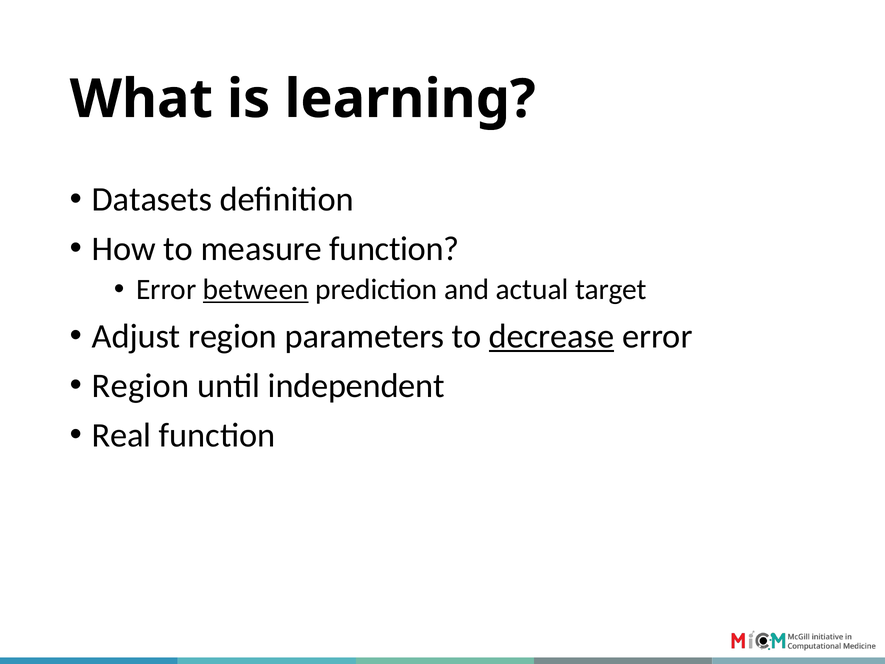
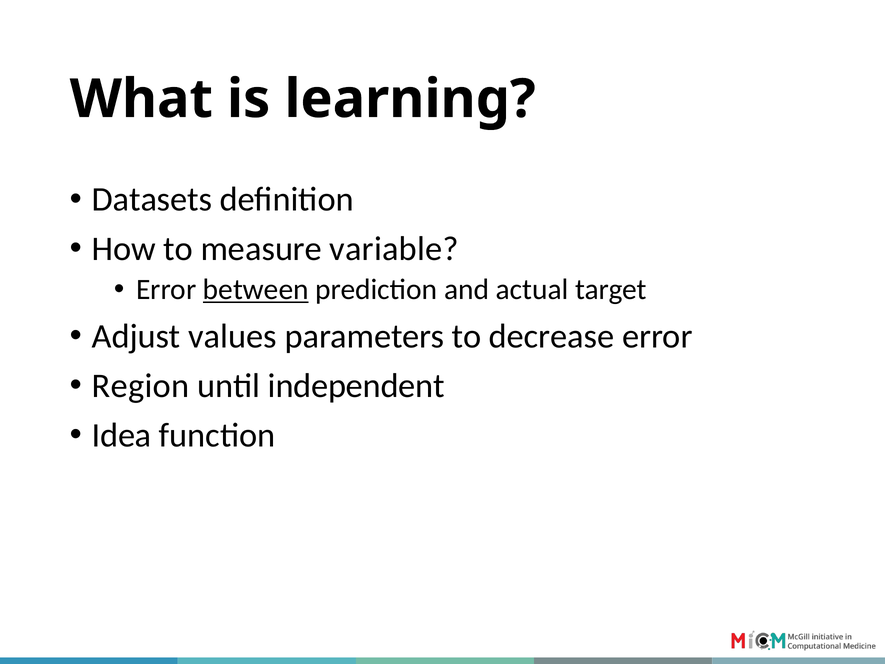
measure function: function -> variable
Adjust region: region -> values
decrease underline: present -> none
Real: Real -> Idea
